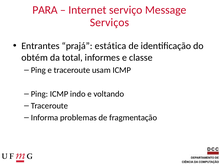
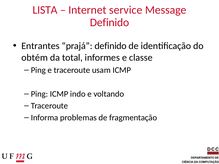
PARA: PARA -> LISTA
serviço: serviço -> service
Serviços at (109, 22): Serviços -> Definido
prajá estática: estática -> definido
